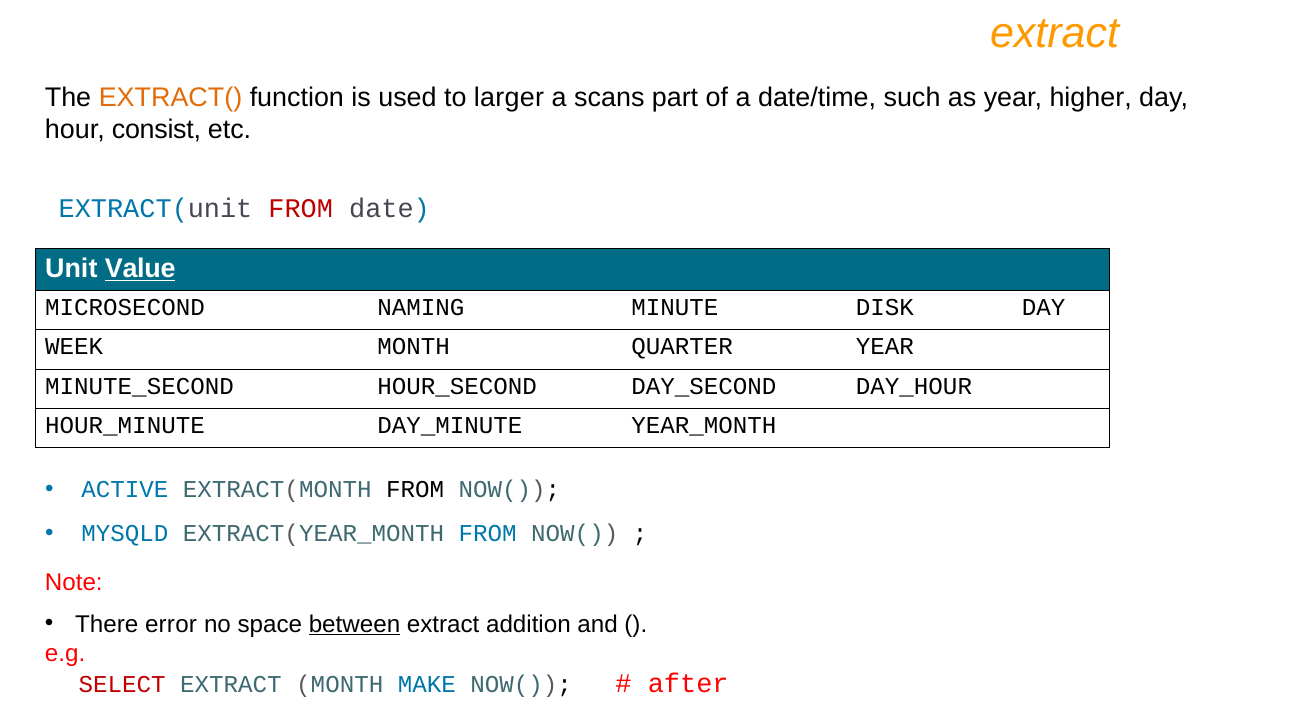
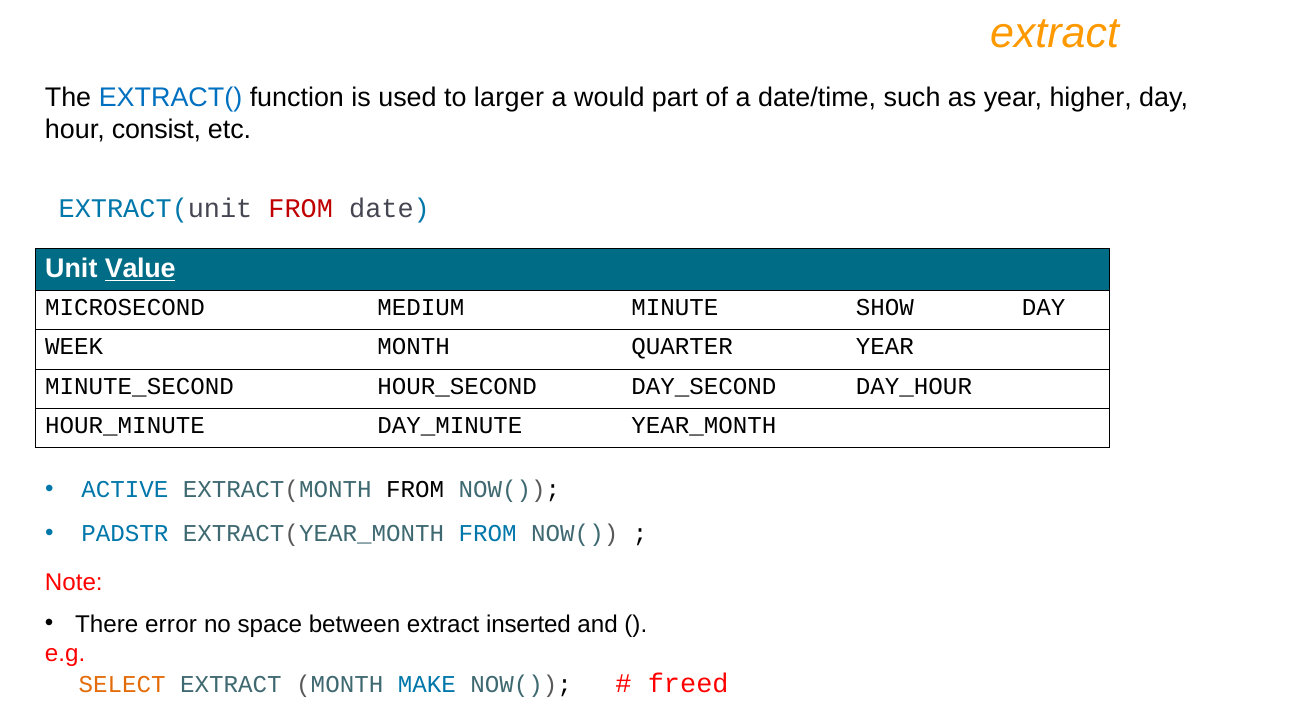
EXTRACT( colour: orange -> blue
scans: scans -> would
NAMING: NAMING -> MEDIUM
DISK: DISK -> SHOW
MYSQLD: MYSQLD -> PADSTR
between underline: present -> none
addition: addition -> inserted
SELECT colour: red -> orange
after: after -> freed
